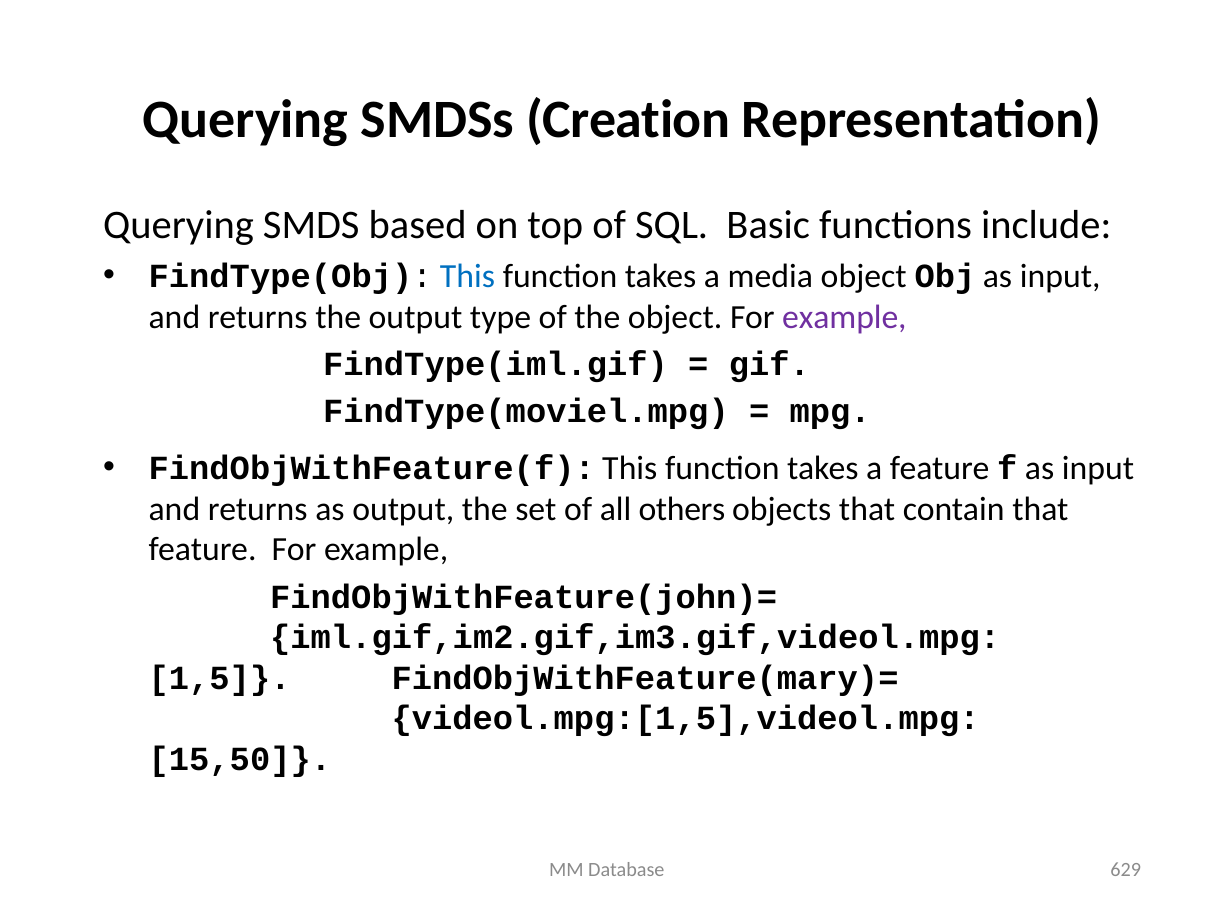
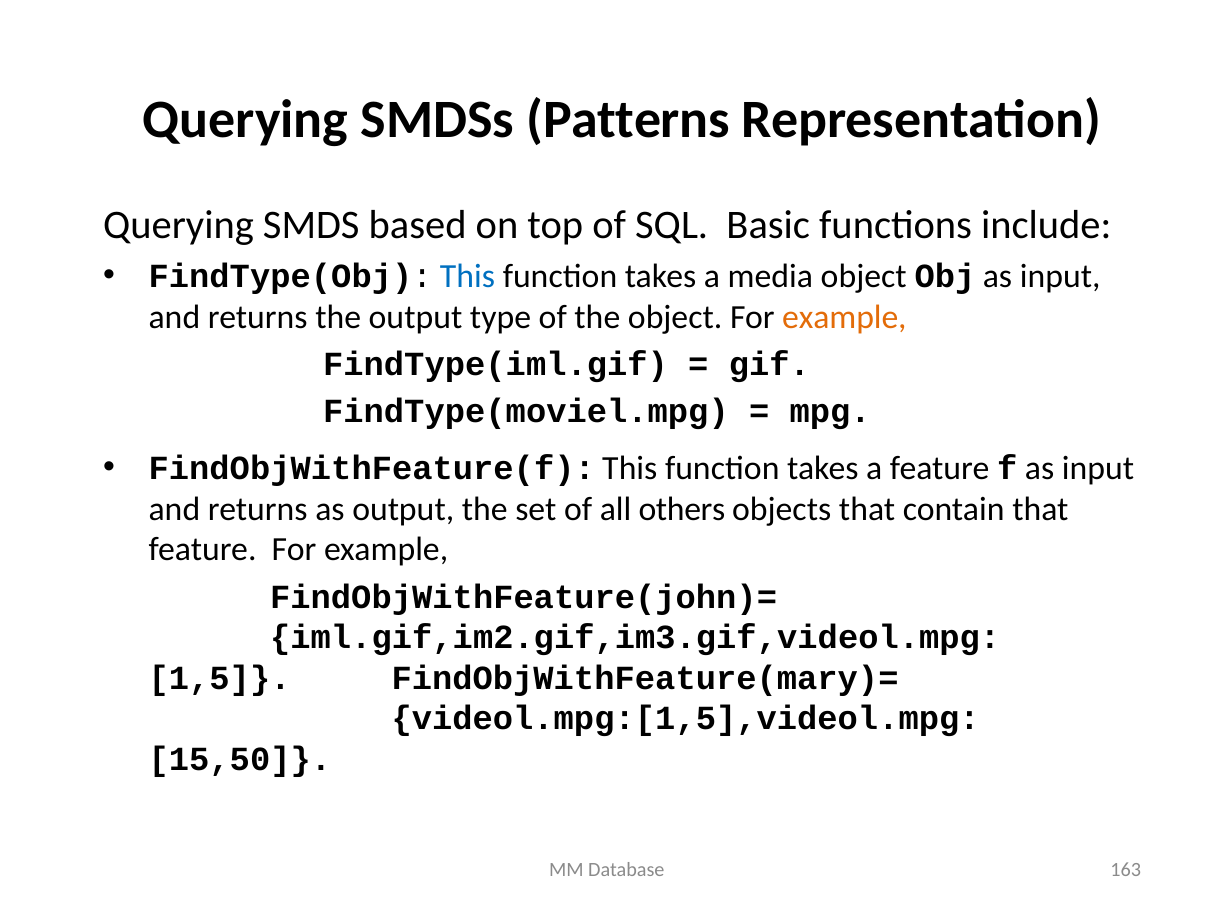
Creation: Creation -> Patterns
example at (844, 317) colour: purple -> orange
629: 629 -> 163
